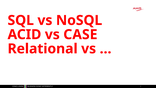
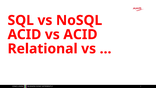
vs CASE: CASE -> ACID
